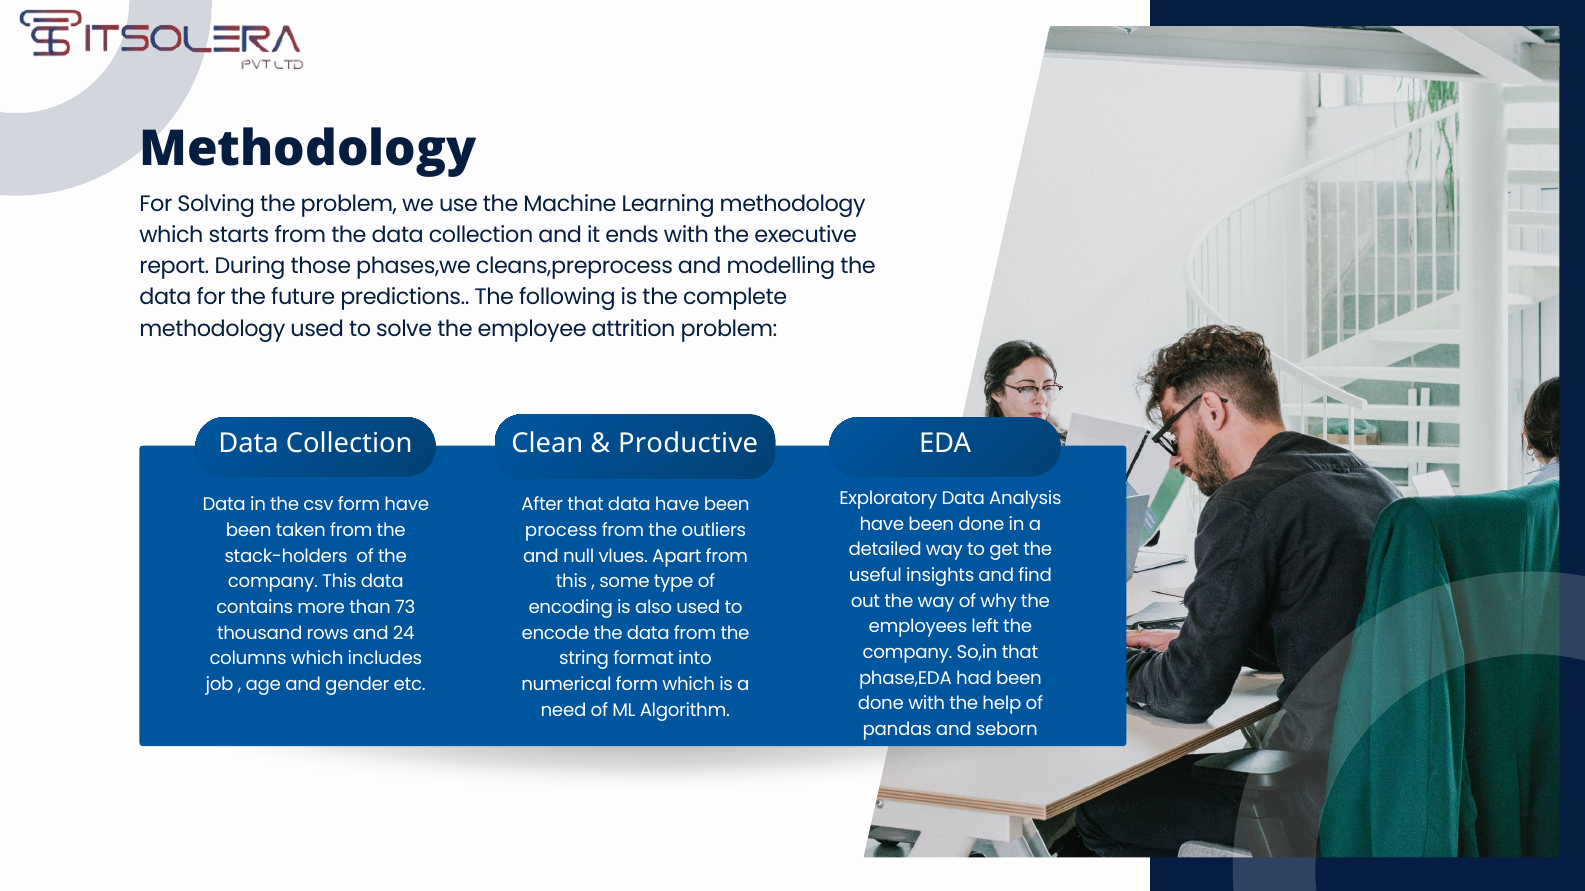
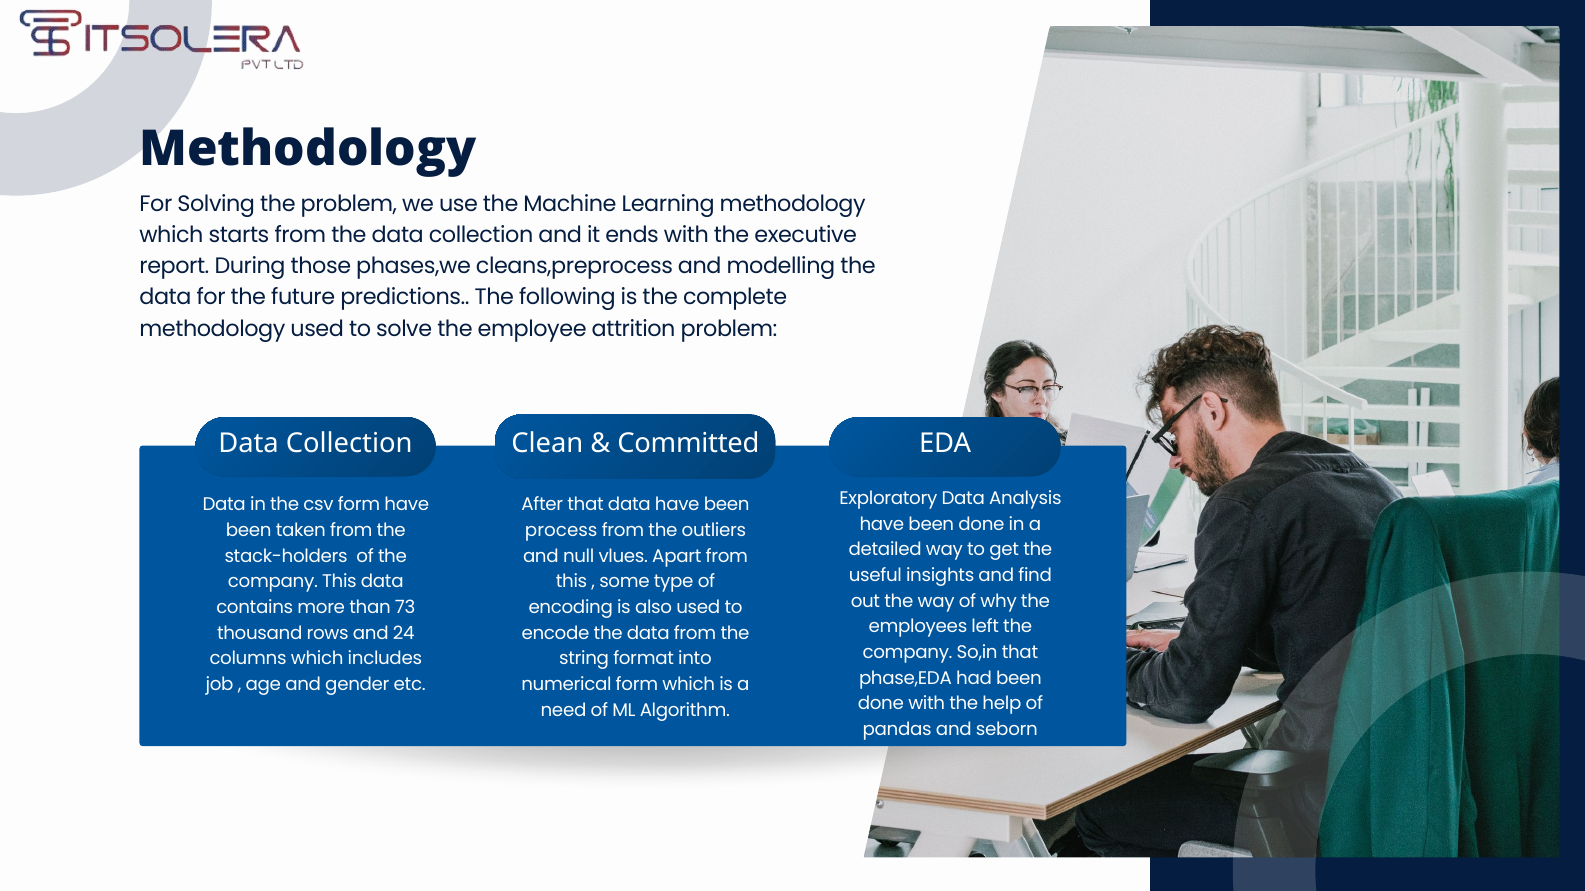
Productive: Productive -> Committed
